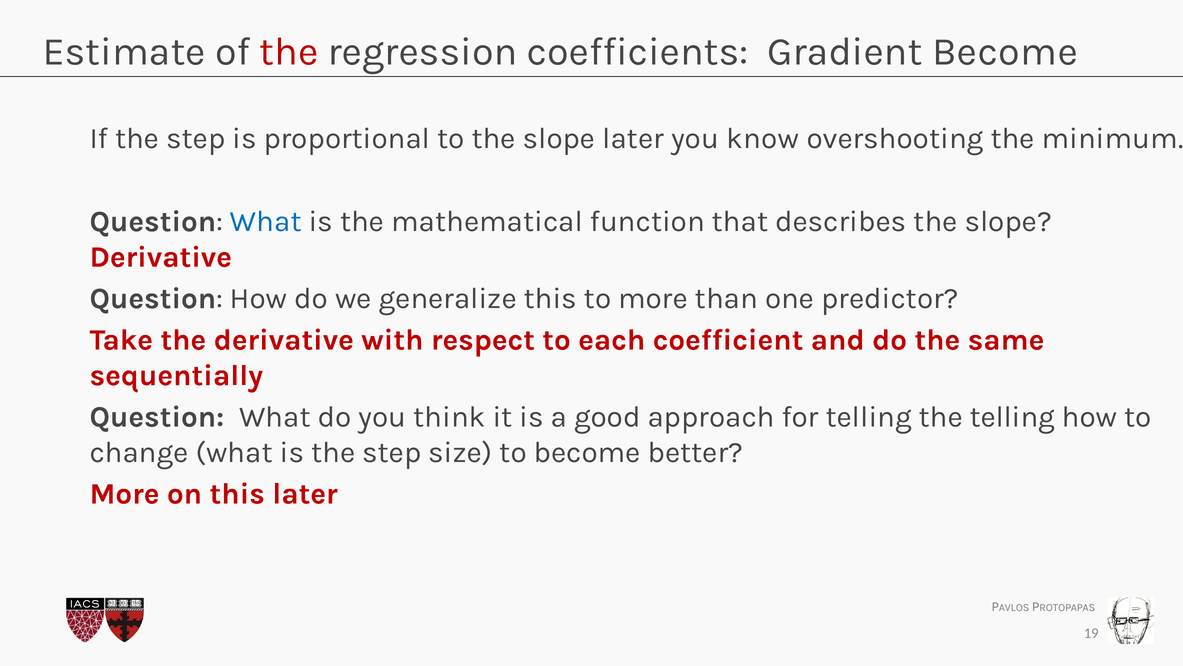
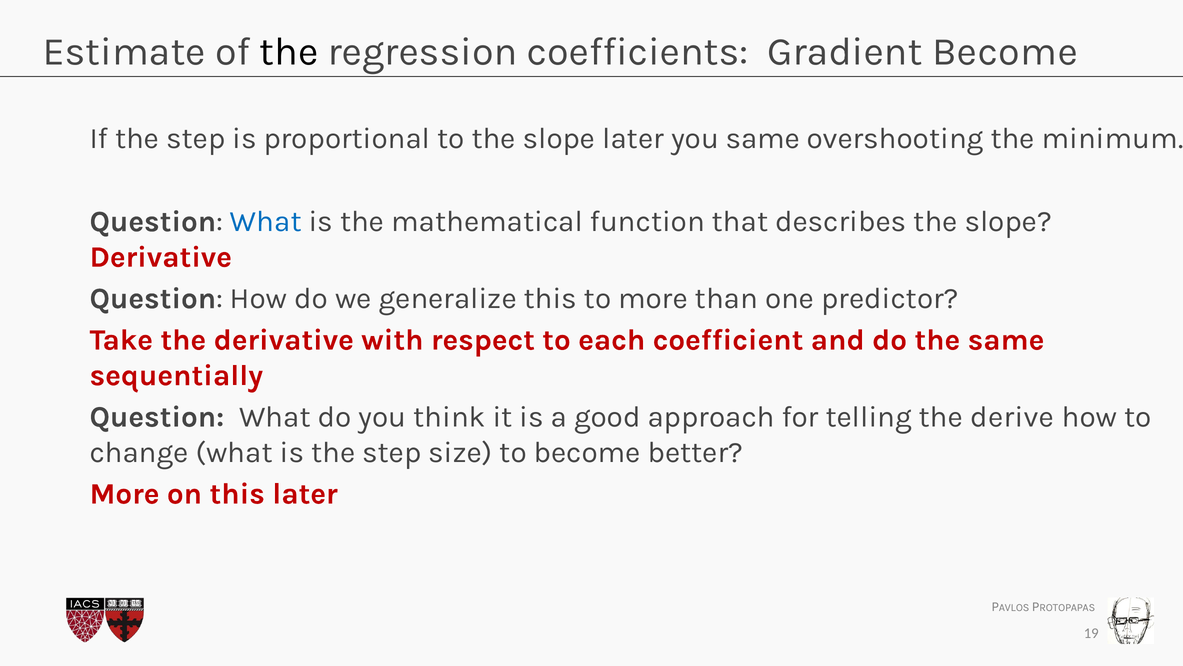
the at (289, 52) colour: red -> black
you know: know -> same
the telling: telling -> derive
